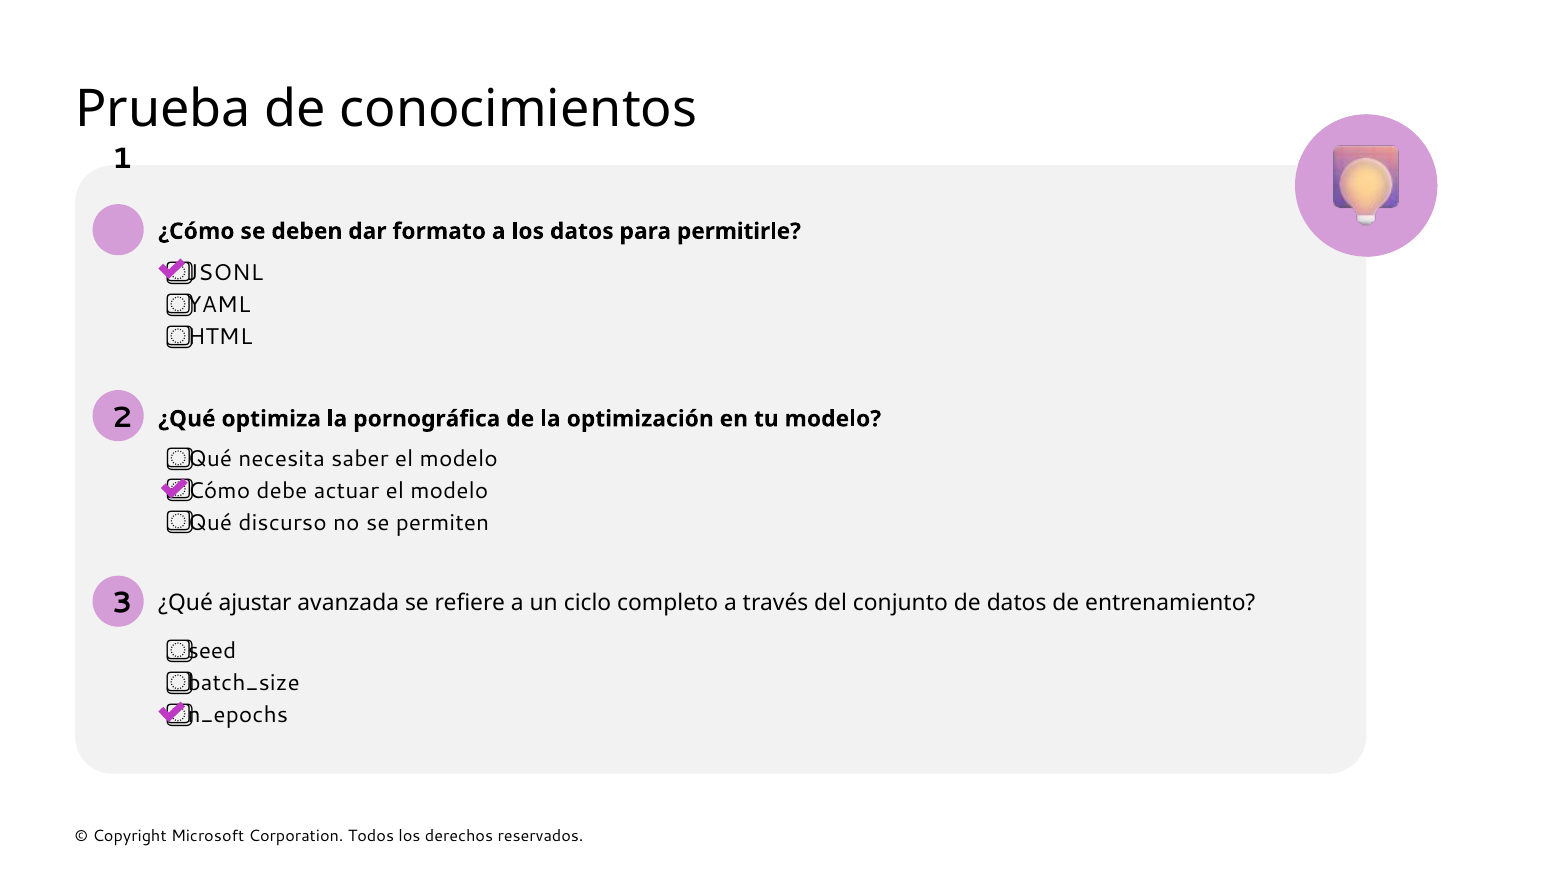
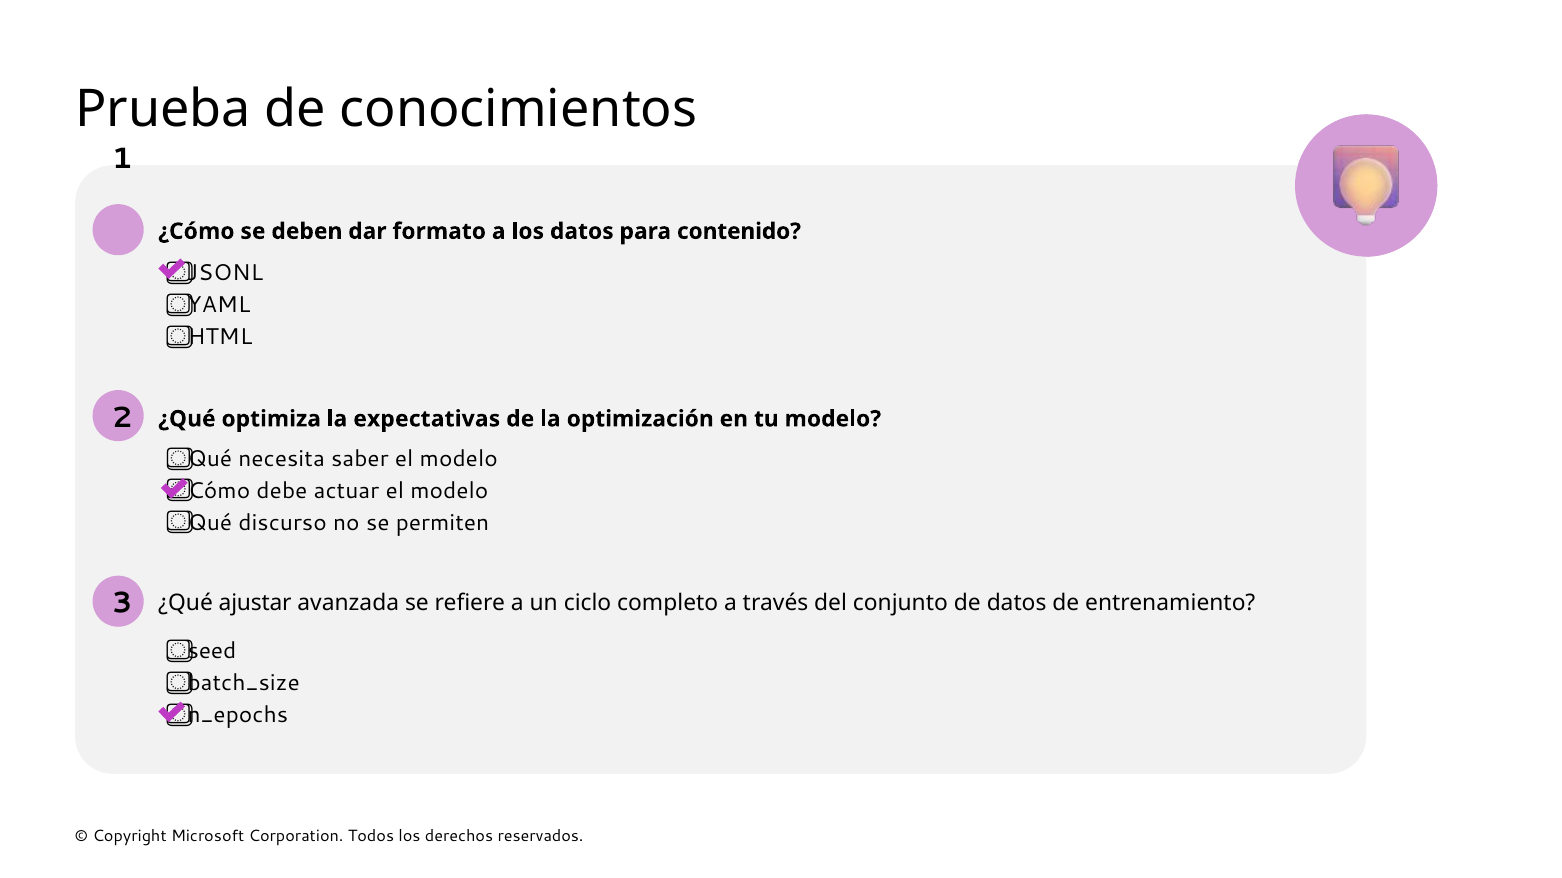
permitirle: permitirle -> contenido
pornográfica: pornográfica -> expectativas
